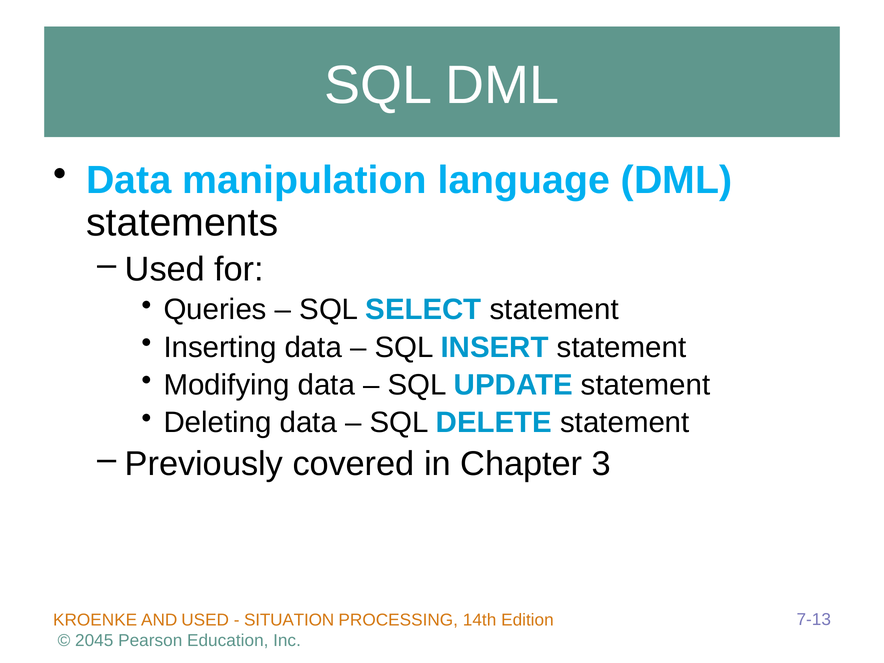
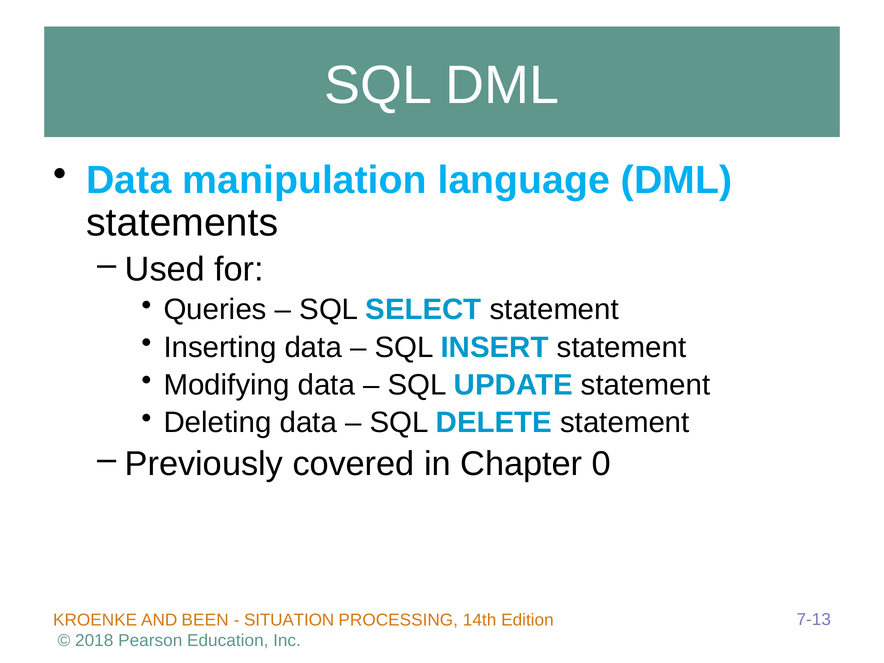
3: 3 -> 0
AND USED: USED -> BEEN
2045: 2045 -> 2018
